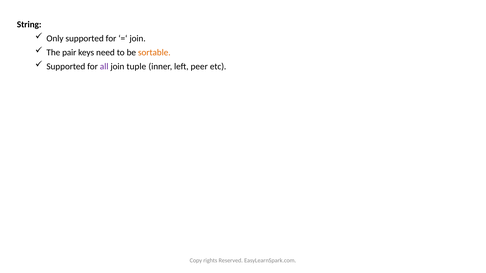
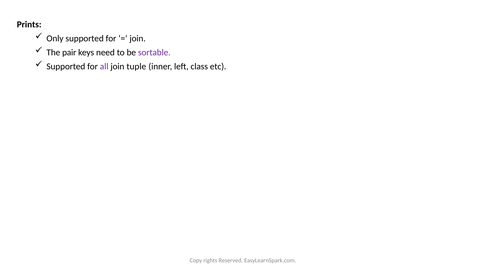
String: String -> Prints
sortable colour: orange -> purple
peer: peer -> class
